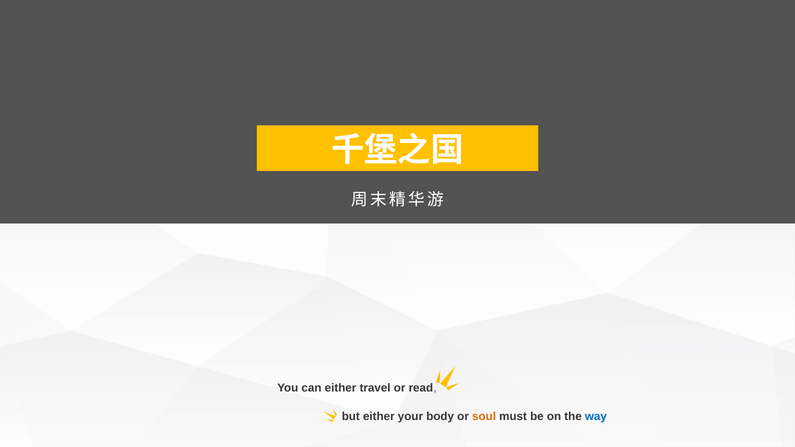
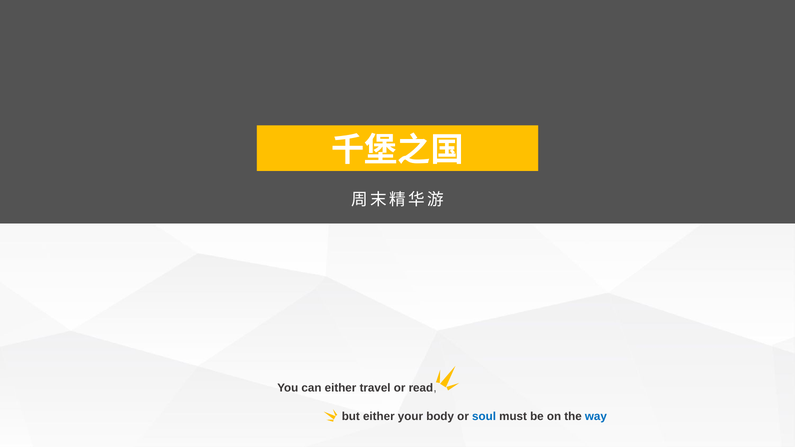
soul colour: orange -> blue
